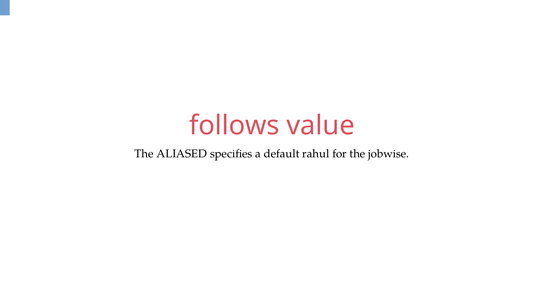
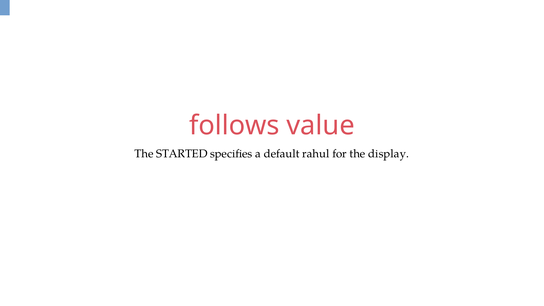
ALIASED: ALIASED -> STARTED
jobwise: jobwise -> display
